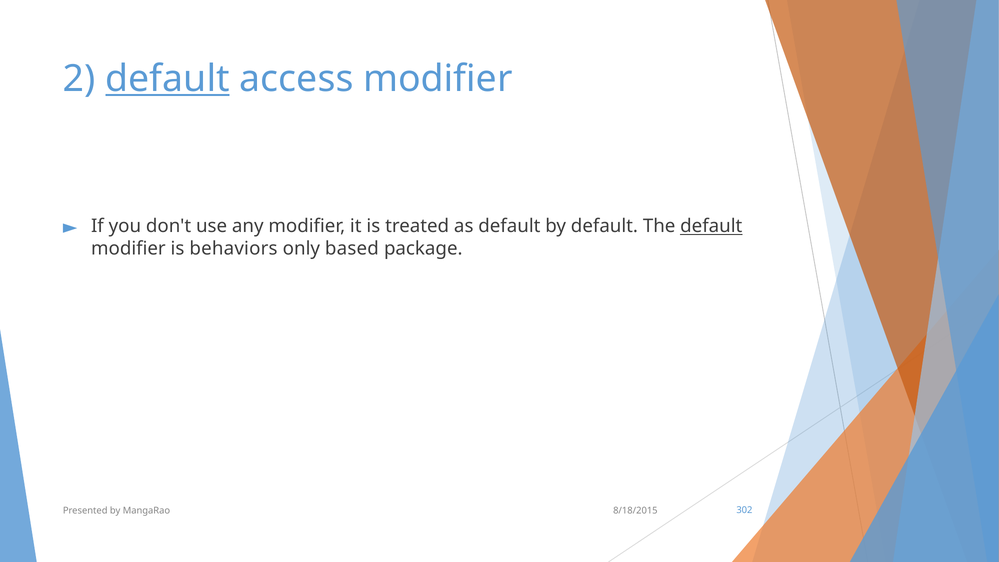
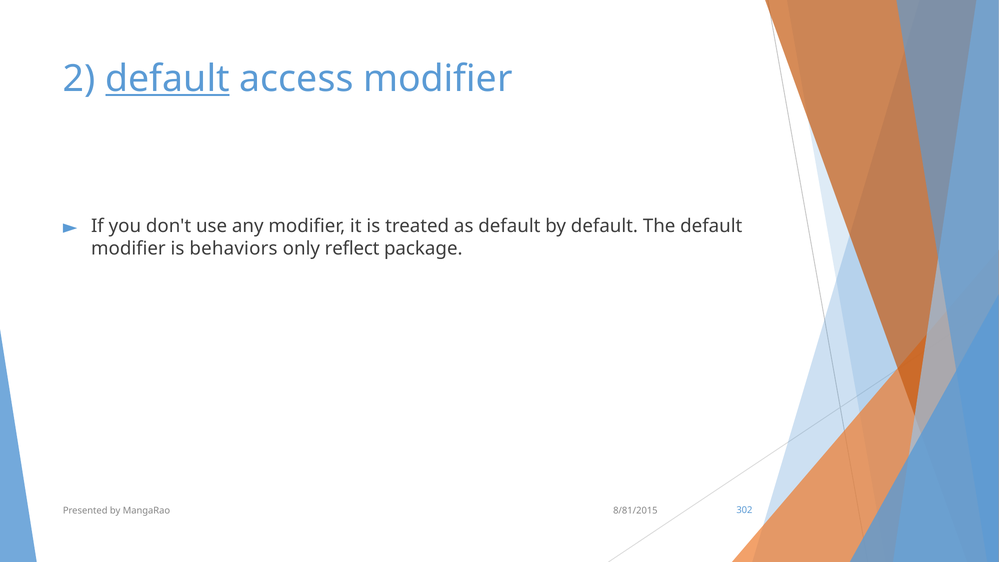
default at (711, 226) underline: present -> none
based: based -> reflect
8/18/2015: 8/18/2015 -> 8/81/2015
